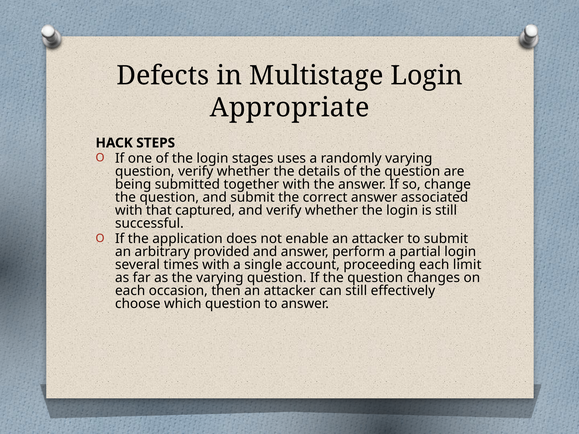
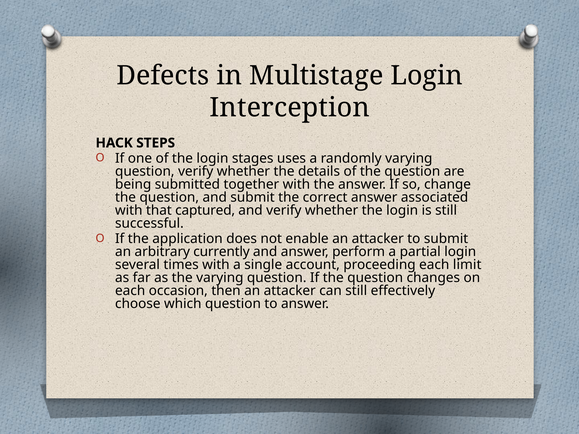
Appropriate: Appropriate -> Interception
provided: provided -> currently
